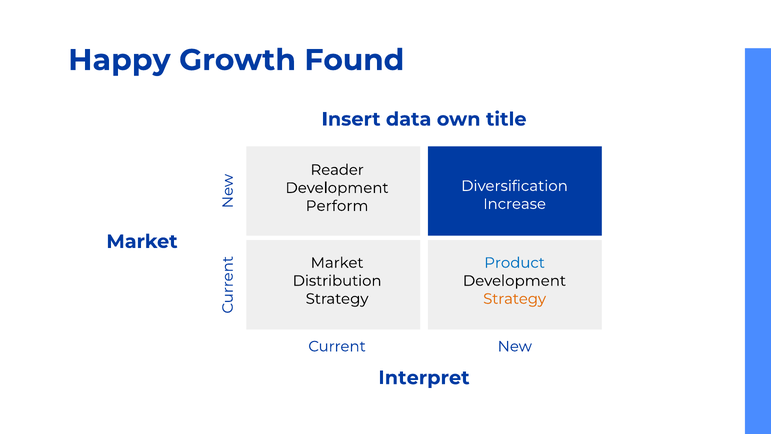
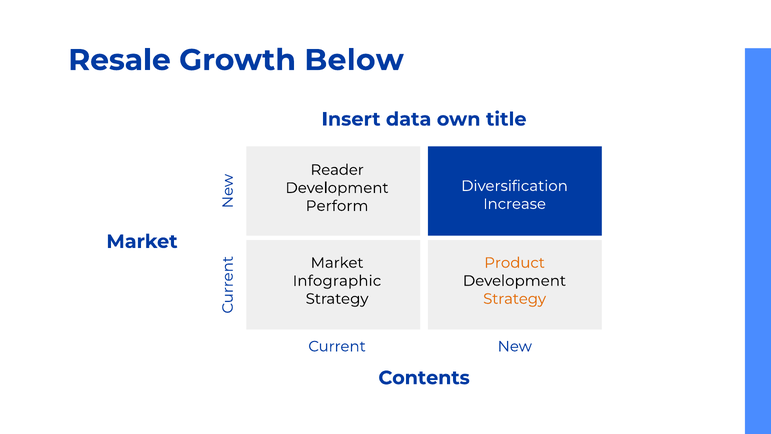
Happy: Happy -> Resale
Found: Found -> Below
Product colour: blue -> orange
Distribution: Distribution -> Infographic
Interpret: Interpret -> Contents
